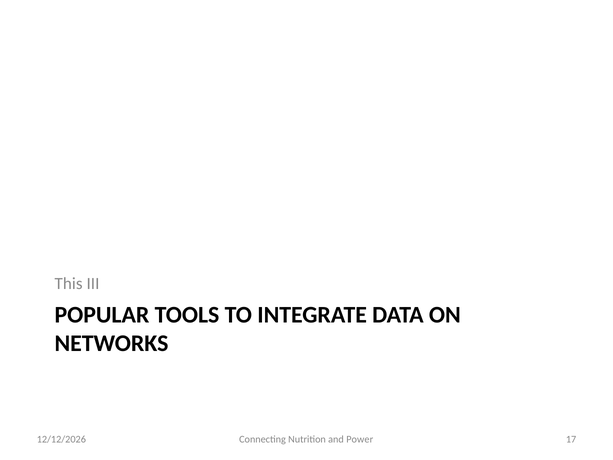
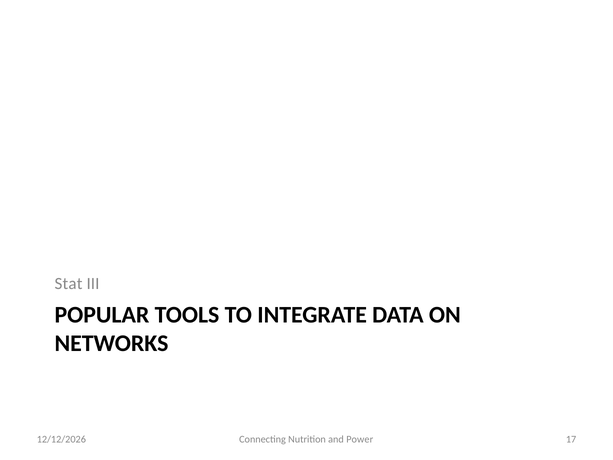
This: This -> Stat
